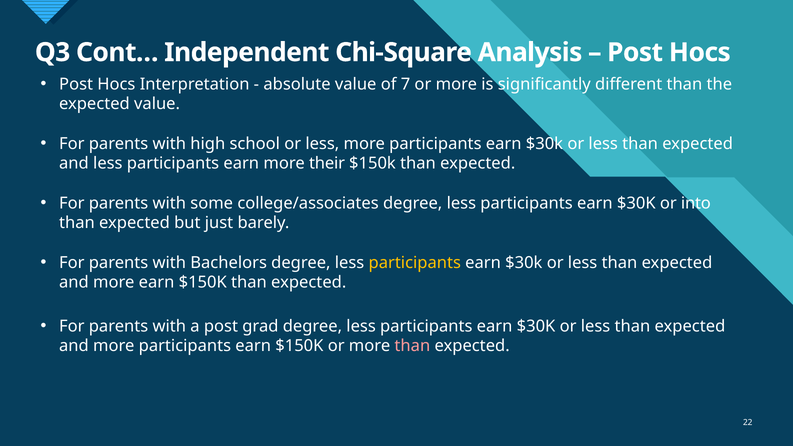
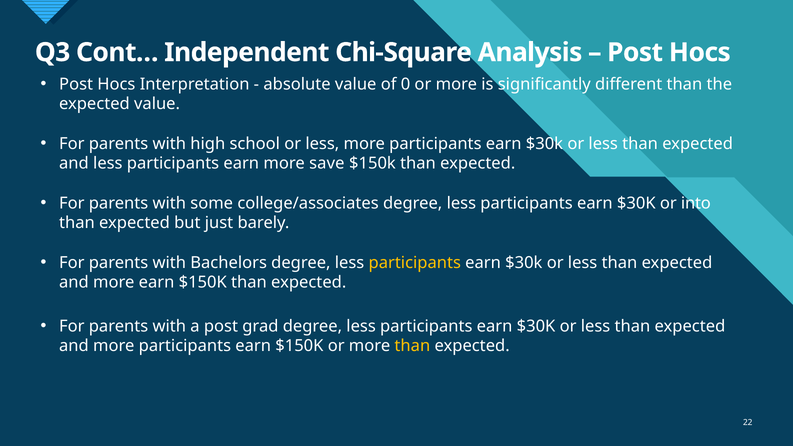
7: 7 -> 0
their: their -> save
than at (412, 346) colour: pink -> yellow
